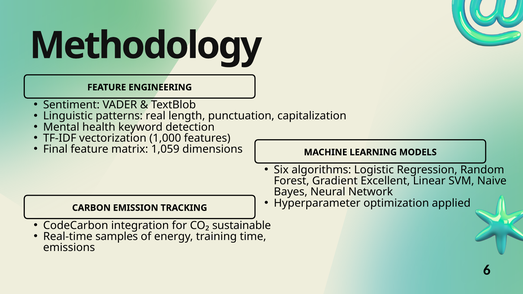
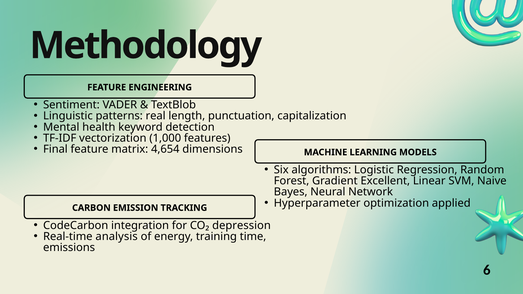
1,059: 1,059 -> 4,654
sustainable: sustainable -> depression
samples: samples -> analysis
